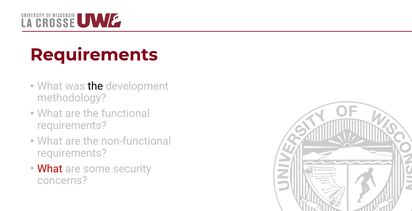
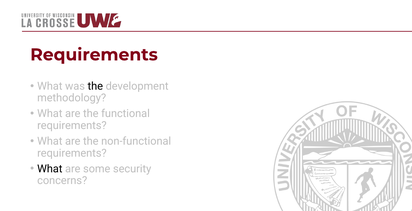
What at (50, 169) colour: red -> black
